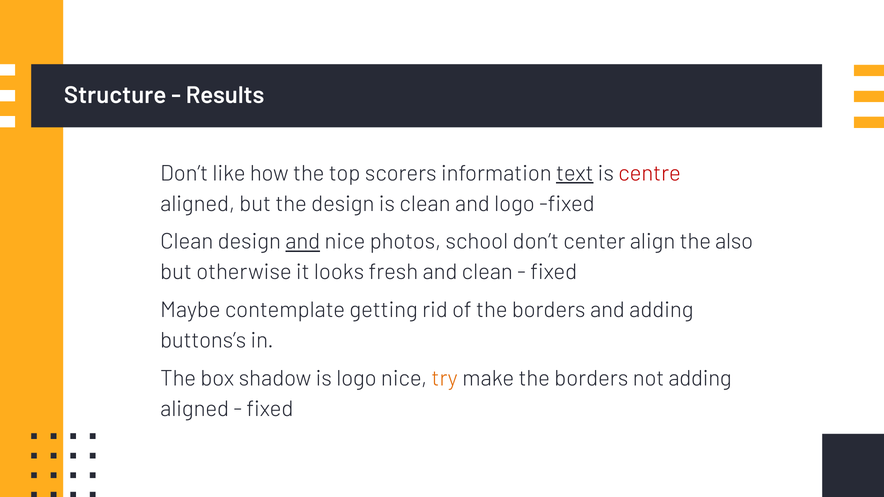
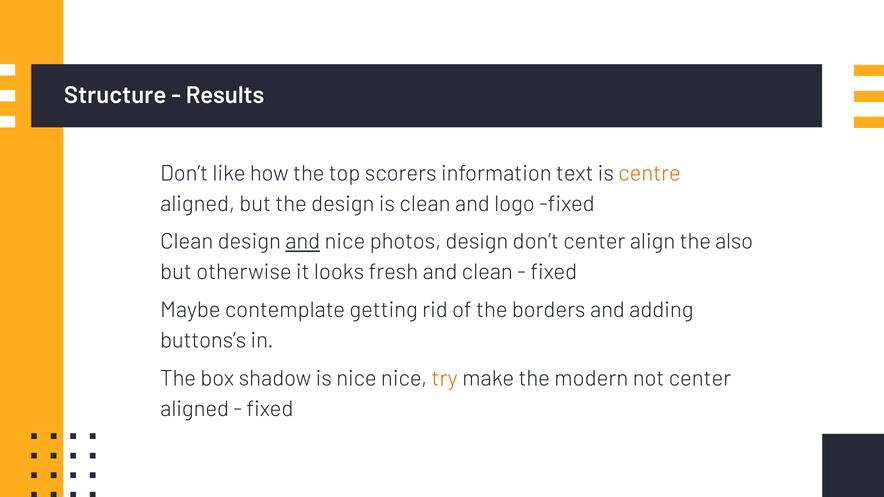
text underline: present -> none
centre colour: red -> orange
photos school: school -> design
is logo: logo -> nice
make the borders: borders -> modern
not adding: adding -> center
